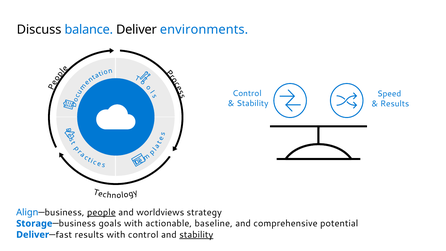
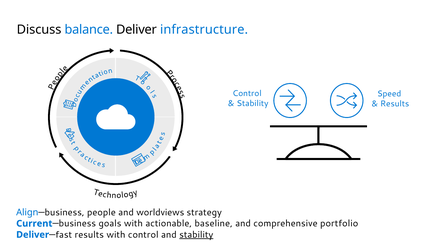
environments: environments -> infrastructure
people underline: present -> none
Storage: Storage -> Current
potential: potential -> portfolio
